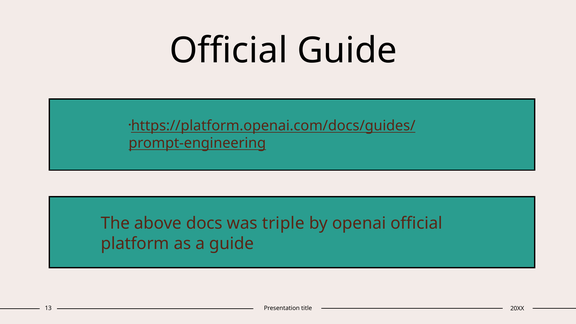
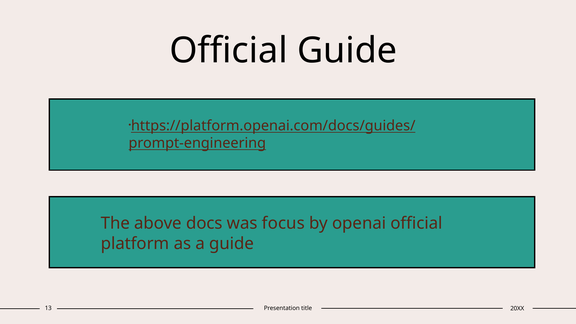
triple: triple -> focus
